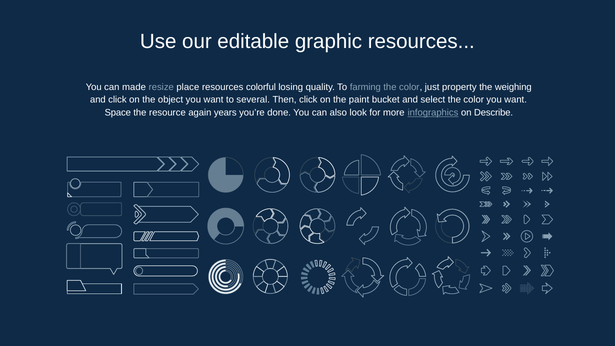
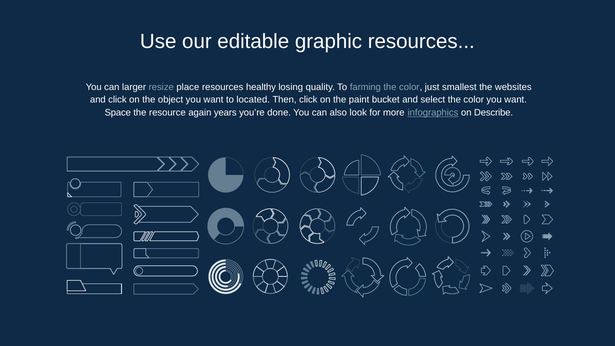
made: made -> larger
colorful: colorful -> healthy
property: property -> smallest
weighing: weighing -> websites
several: several -> located
